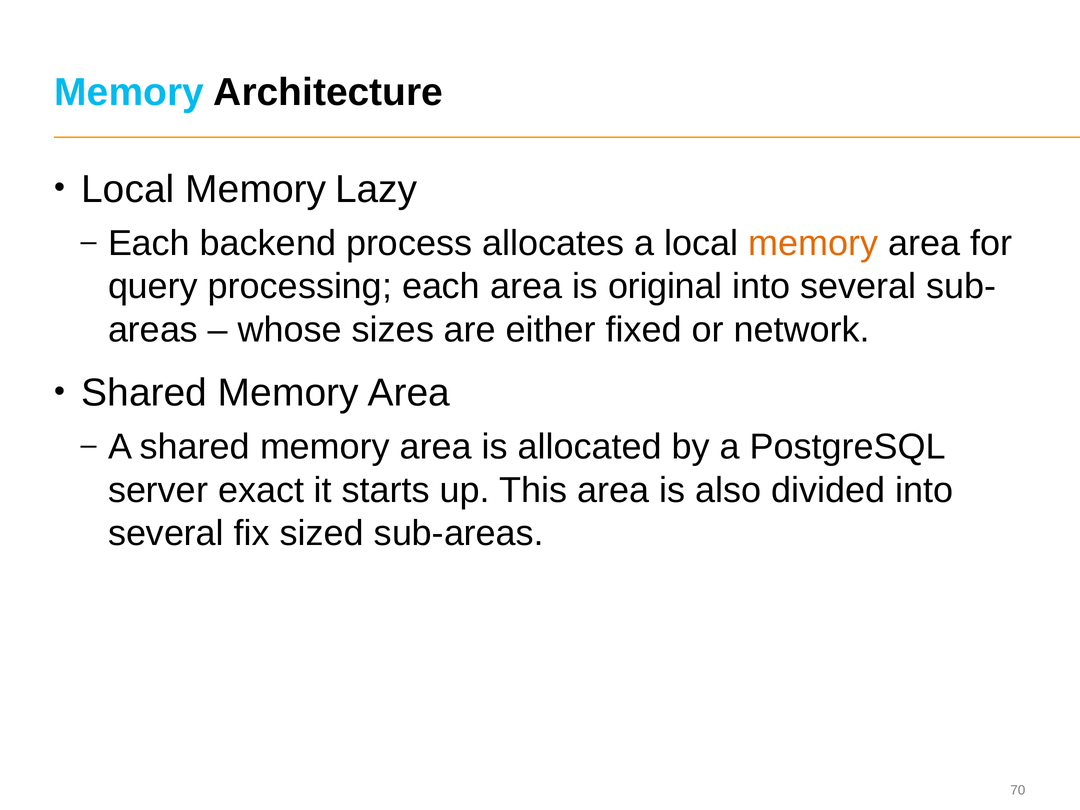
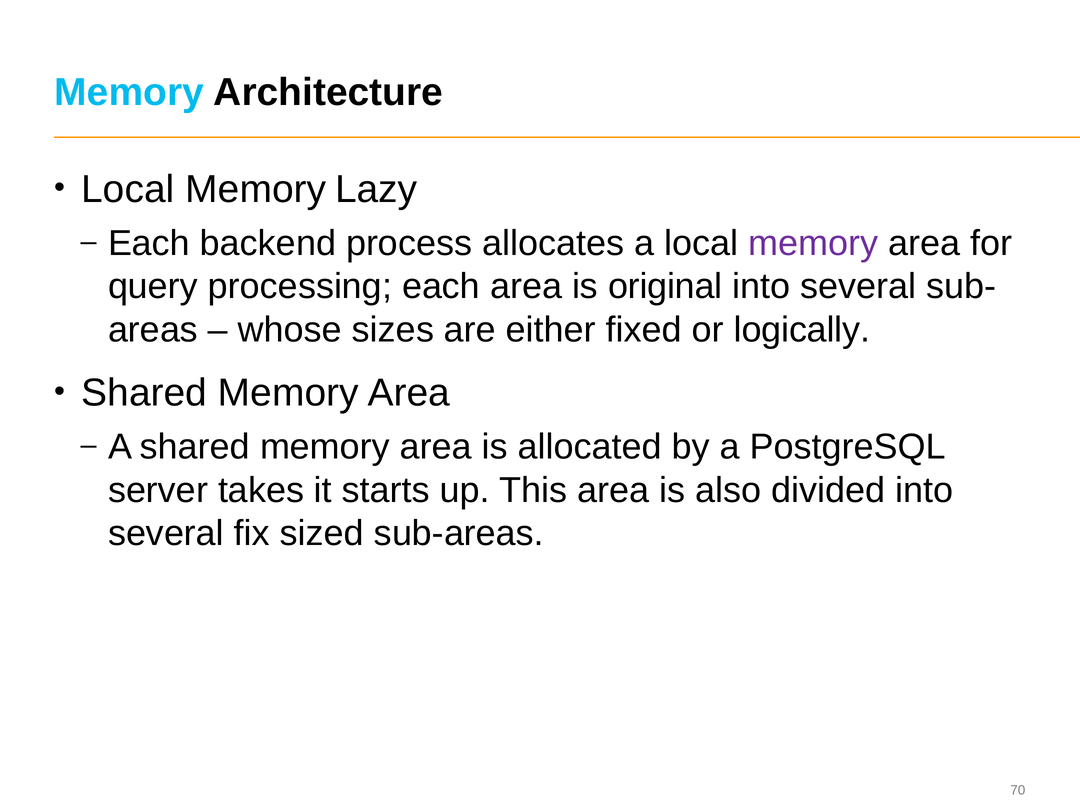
memory at (813, 243) colour: orange -> purple
network: network -> logically
exact: exact -> takes
